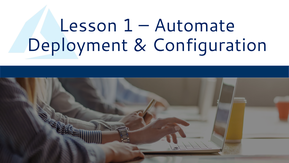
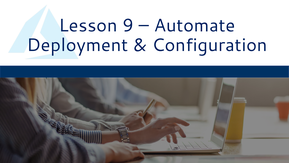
1: 1 -> 9
